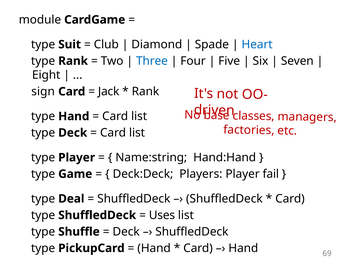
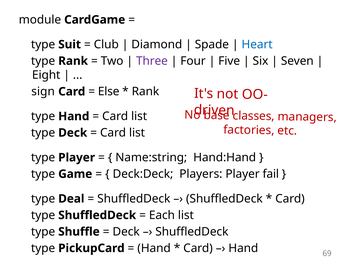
Three colour: blue -> purple
Jack: Jack -> Else
Uses: Uses -> Each
